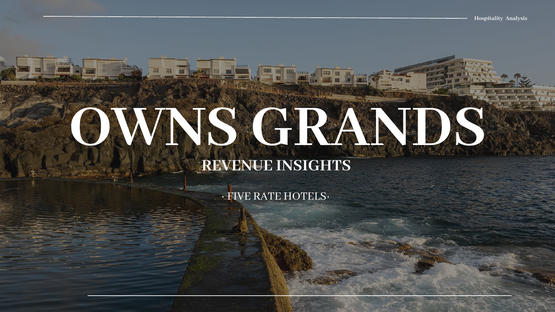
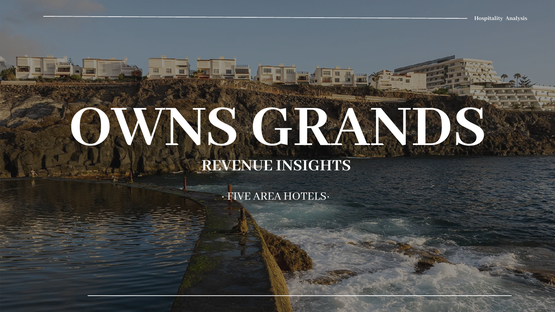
RATE: RATE -> AREA
